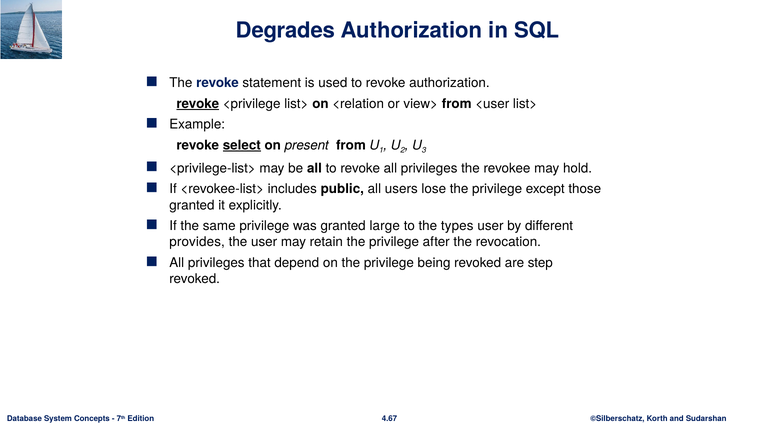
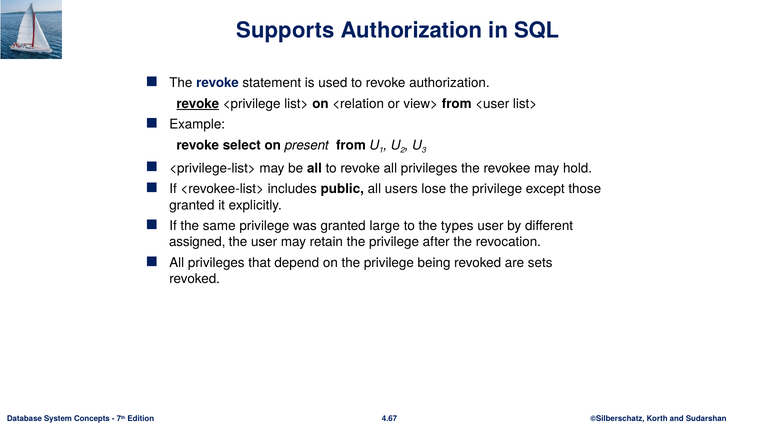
Degrades: Degrades -> Supports
select underline: present -> none
provides: provides -> assigned
step: step -> sets
